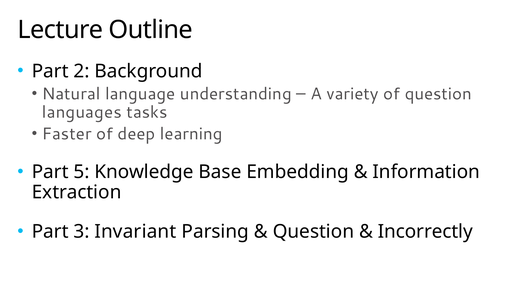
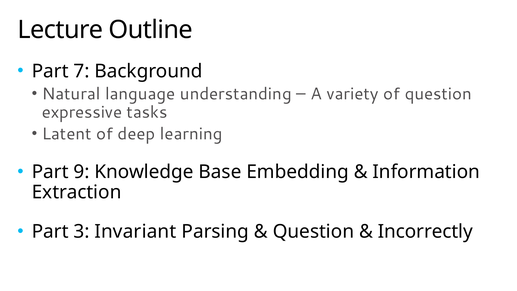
2: 2 -> 7
languages: languages -> expressive
Faster: Faster -> Latent
5: 5 -> 9
